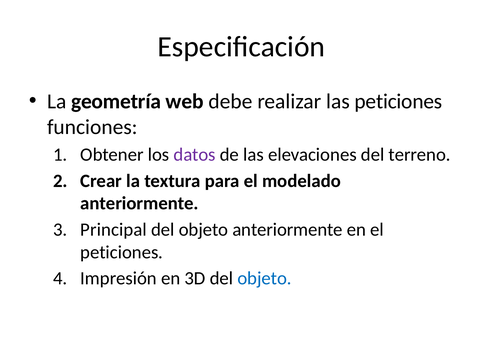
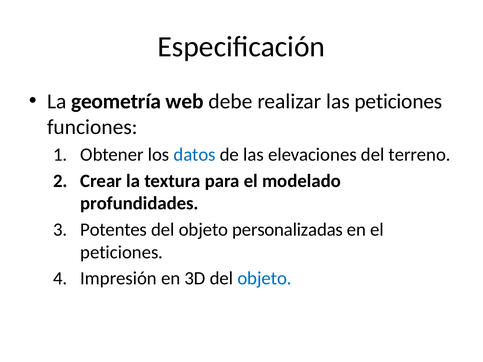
datos colour: purple -> blue
anteriormente at (139, 204): anteriormente -> profundidades
Principal: Principal -> Potentes
objeto anteriormente: anteriormente -> personalizadas
